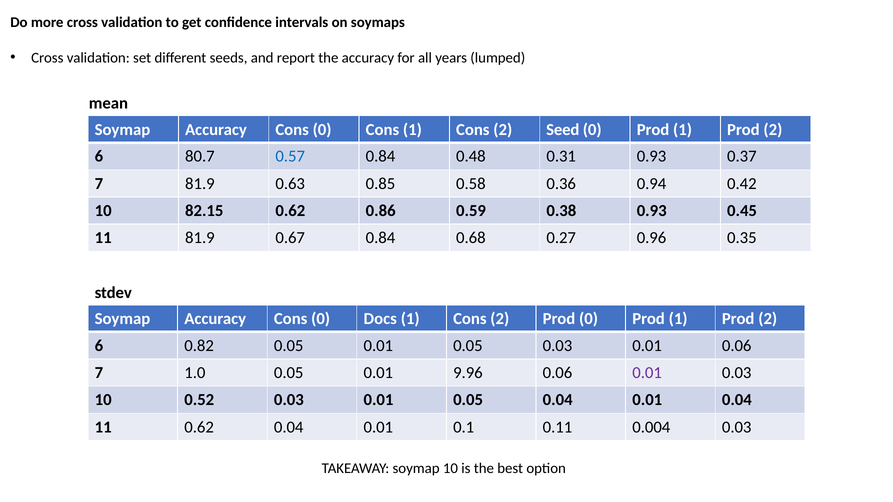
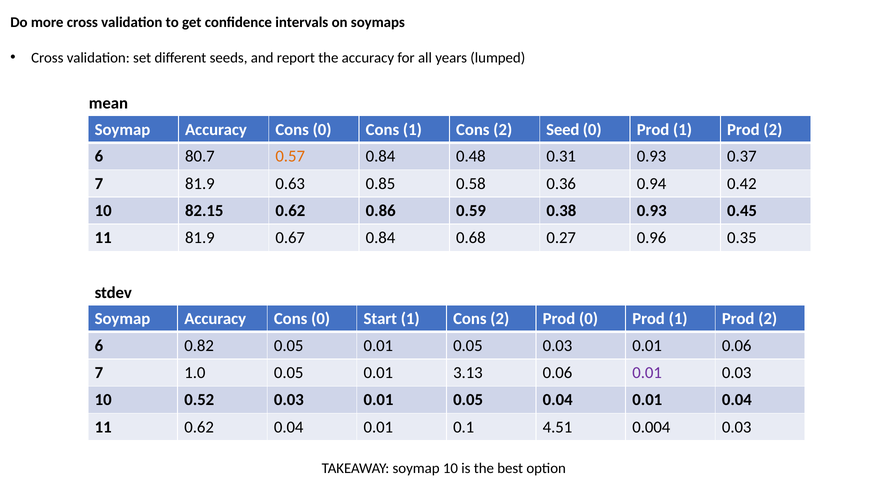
0.57 colour: blue -> orange
Docs: Docs -> Start
9.96: 9.96 -> 3.13
0.11: 0.11 -> 4.51
